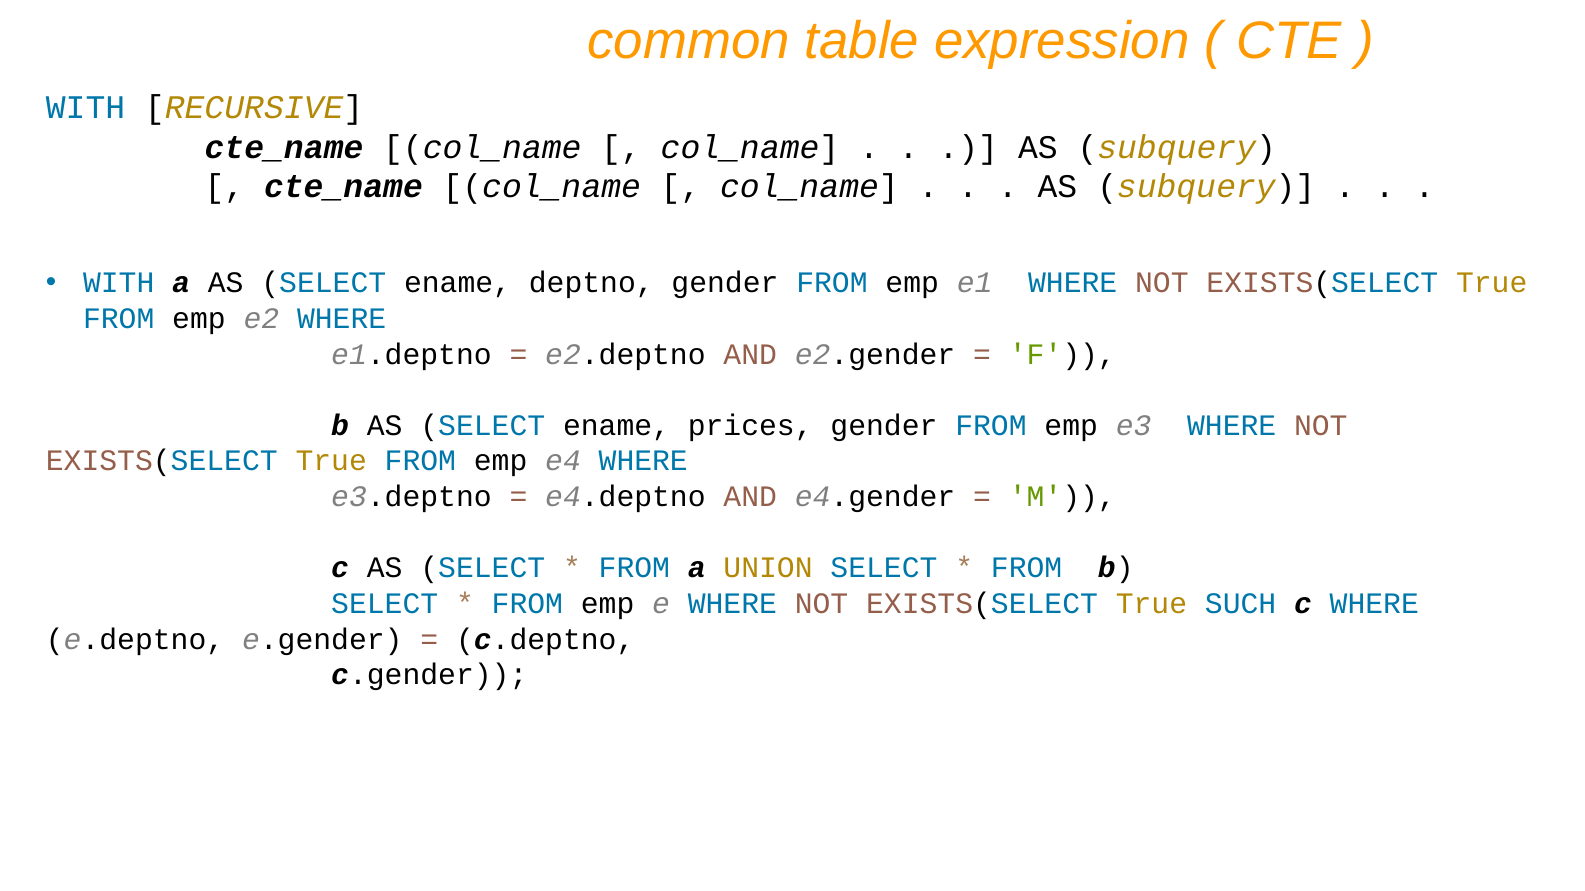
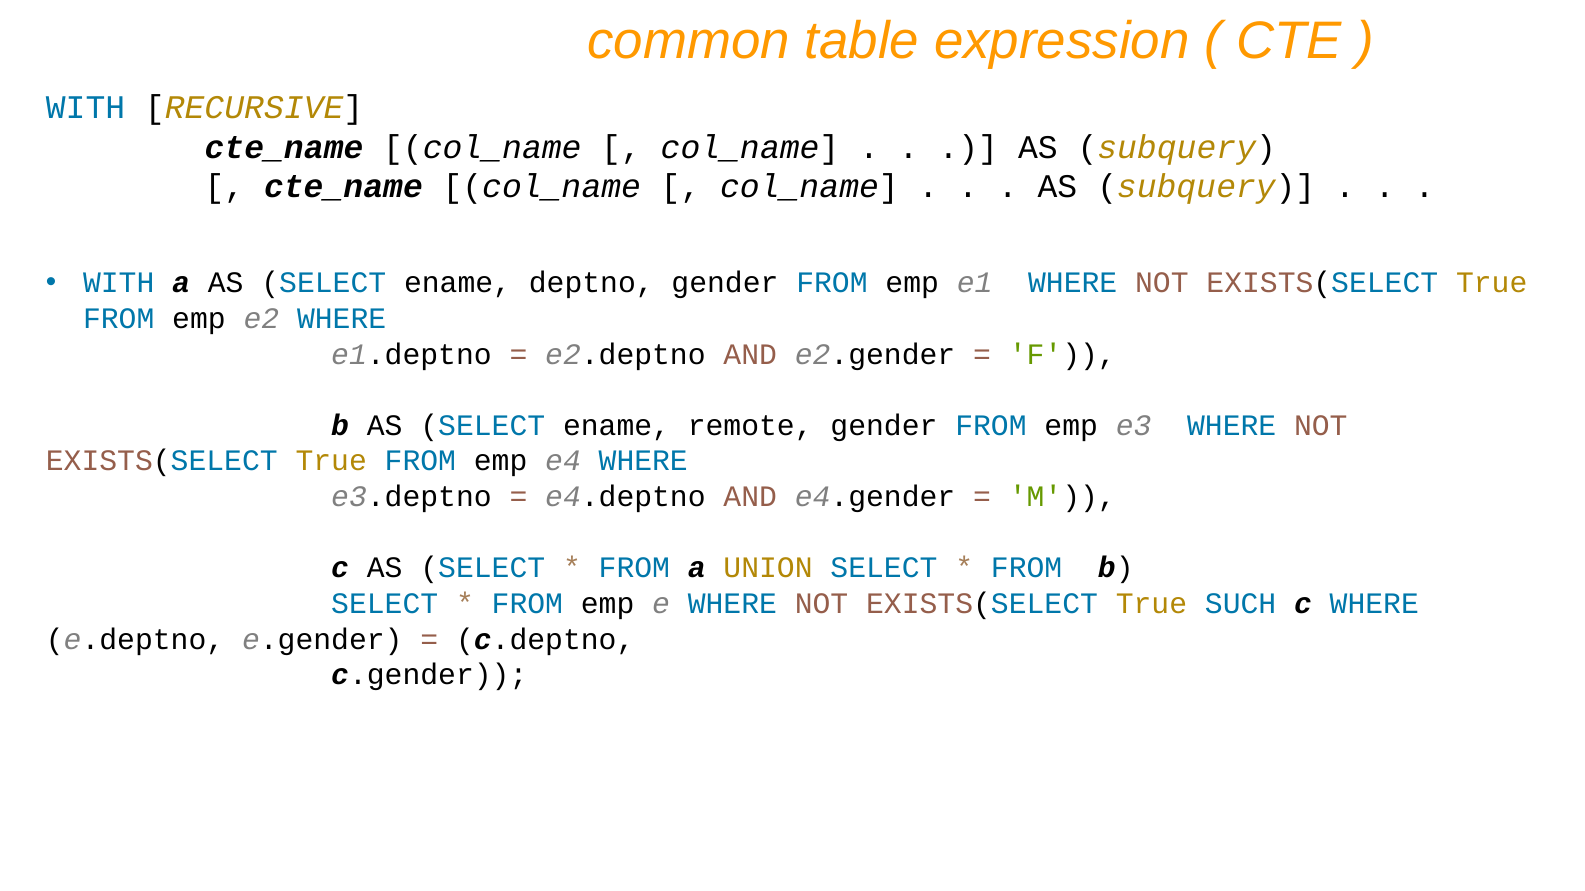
prices: prices -> remote
